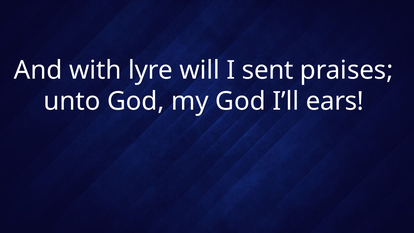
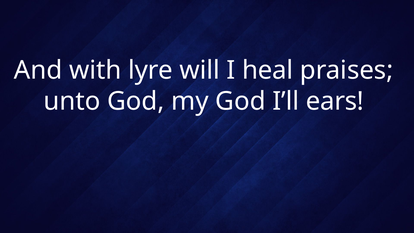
sent: sent -> heal
